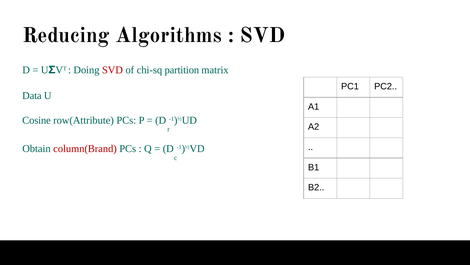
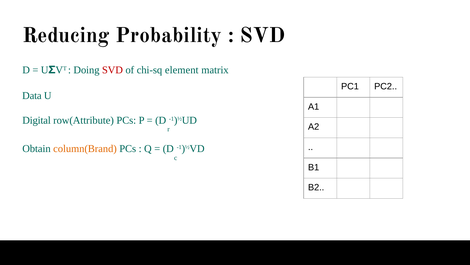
Algorithms: Algorithms -> Probability
partition: partition -> element
Cosine: Cosine -> Digital
column(Brand colour: red -> orange
